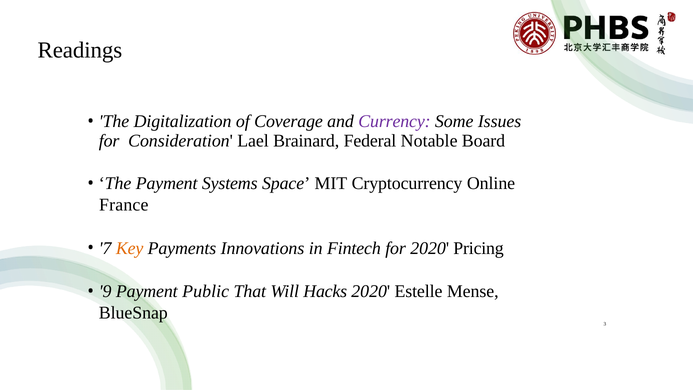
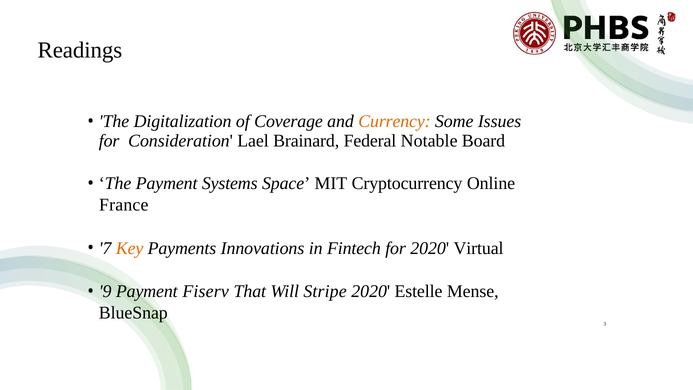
Currency colour: purple -> orange
Pricing: Pricing -> Virtual
Public: Public -> Fiserv
Hacks: Hacks -> Stripe
